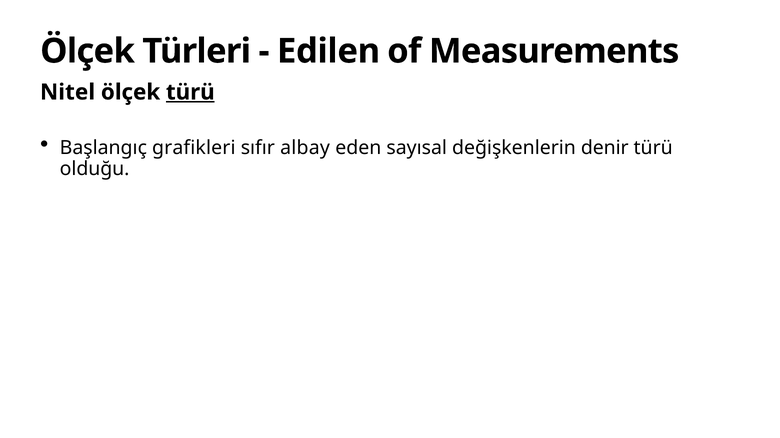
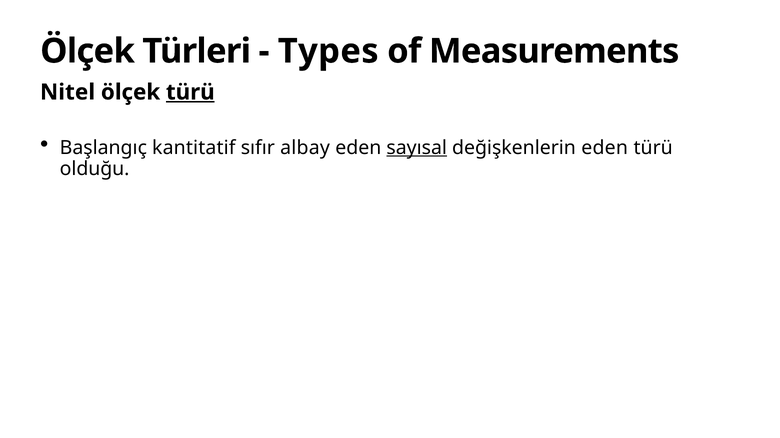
Edilen: Edilen -> Types
grafikleri: grafikleri -> kantitatif
sayısal underline: none -> present
değişkenlerin denir: denir -> eden
